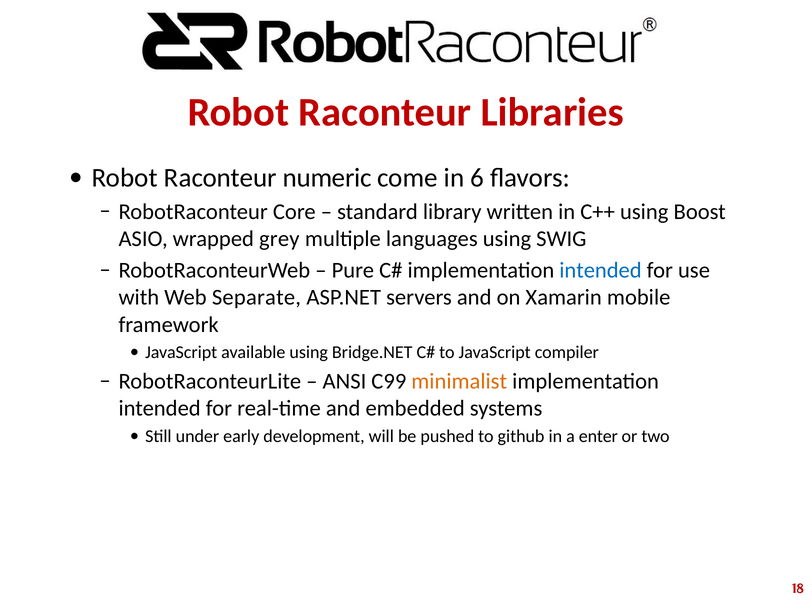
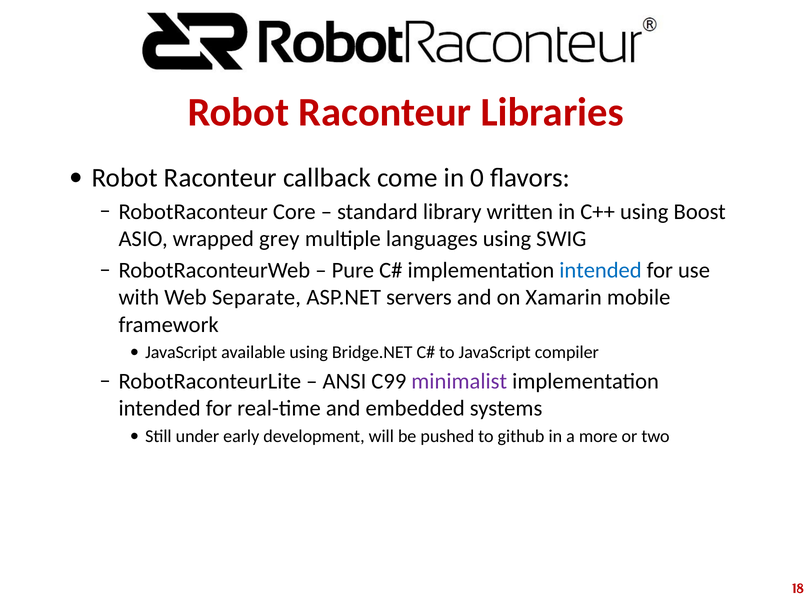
numeric: numeric -> callback
6: 6 -> 0
minimalist colour: orange -> purple
enter: enter -> more
